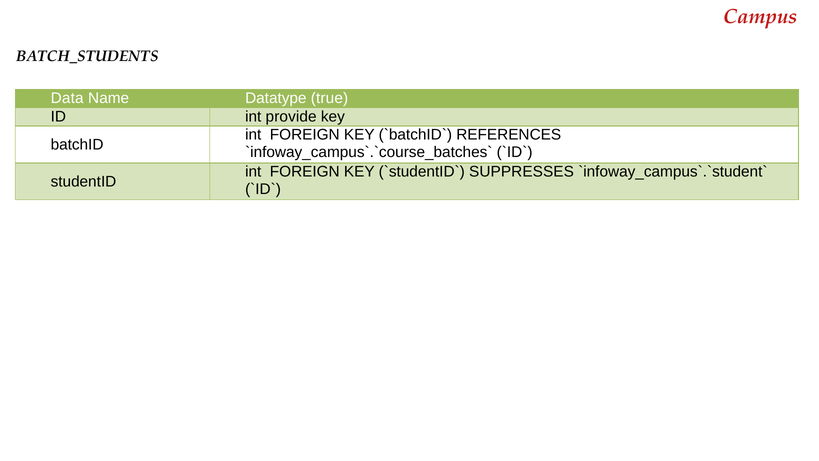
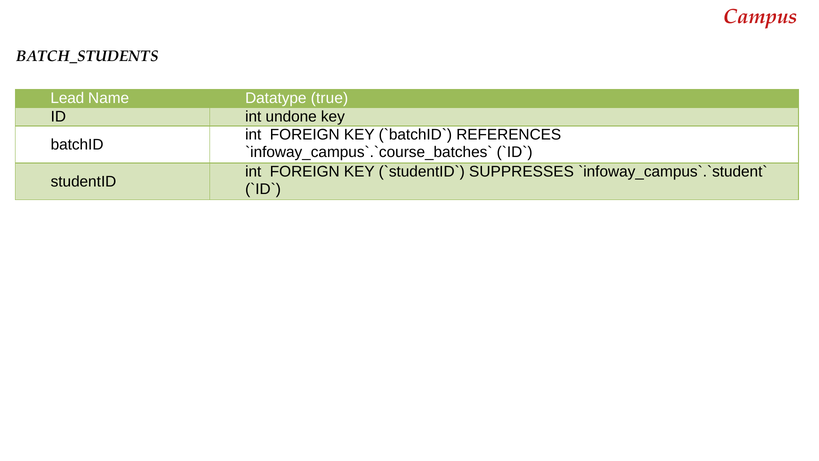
Data: Data -> Lead
provide: provide -> undone
